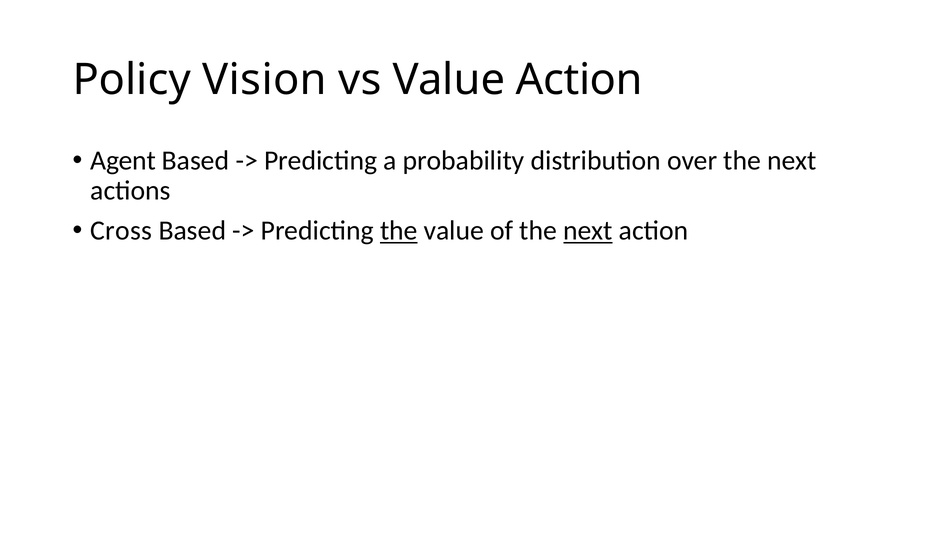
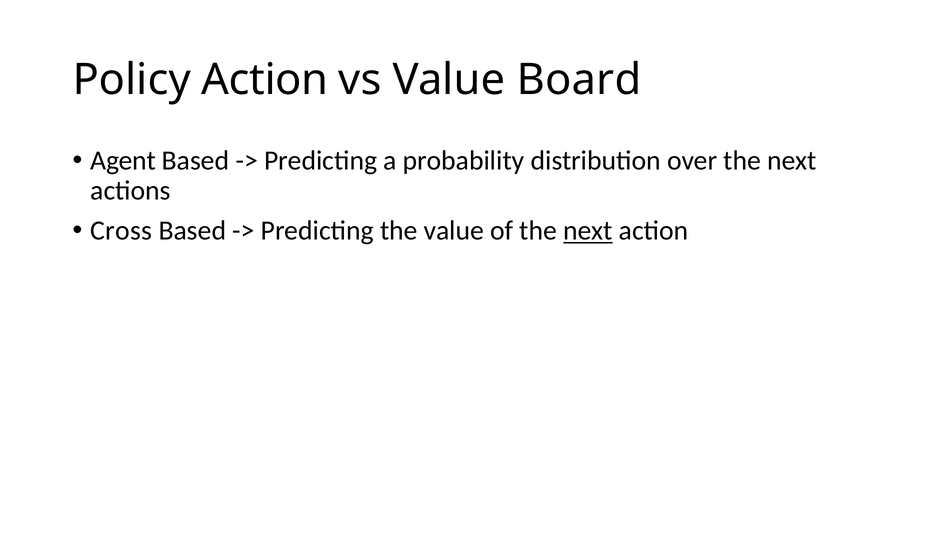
Policy Vision: Vision -> Action
Value Action: Action -> Board
the at (399, 231) underline: present -> none
